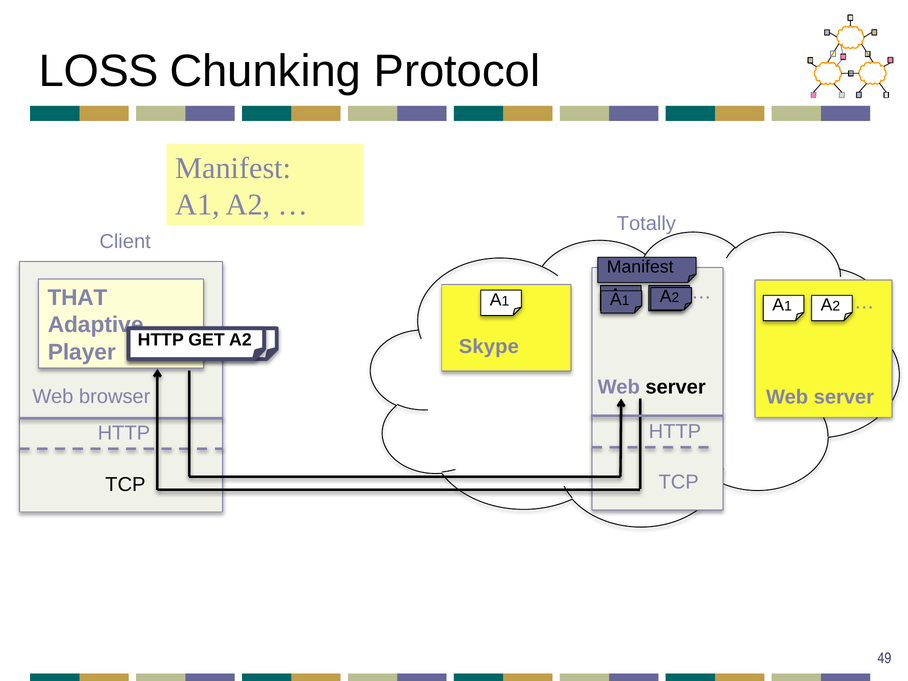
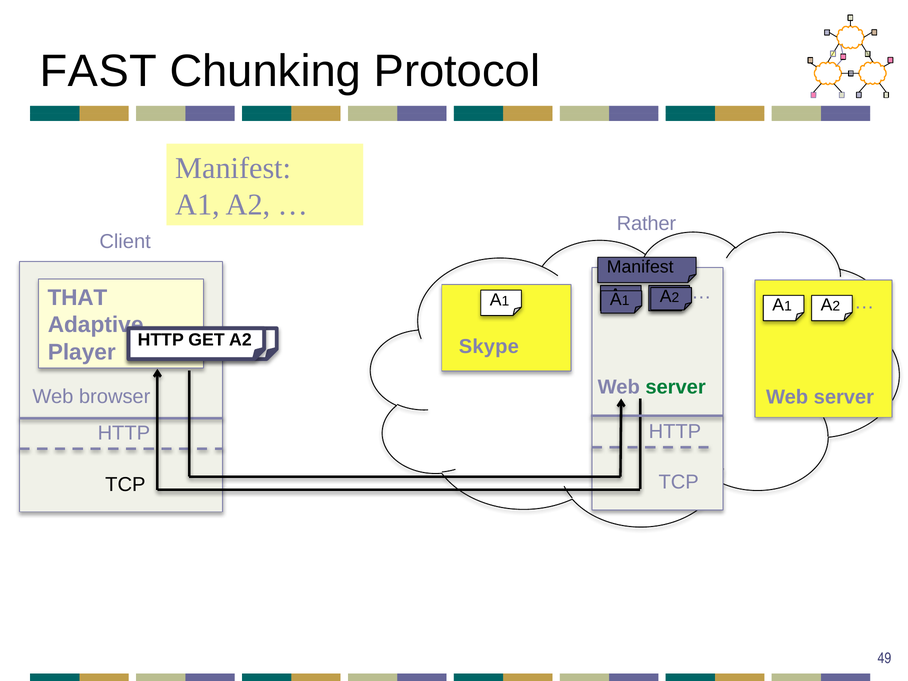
LOSS: LOSS -> FAST
Totally: Totally -> Rather
server at (676, 387) colour: black -> green
